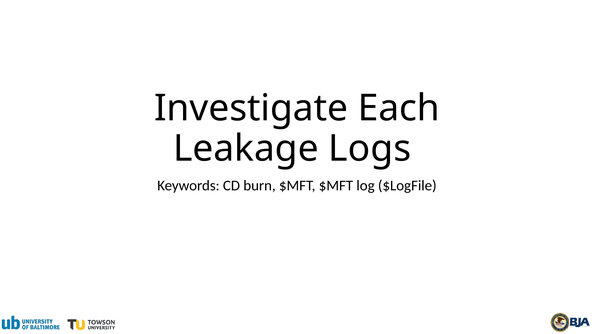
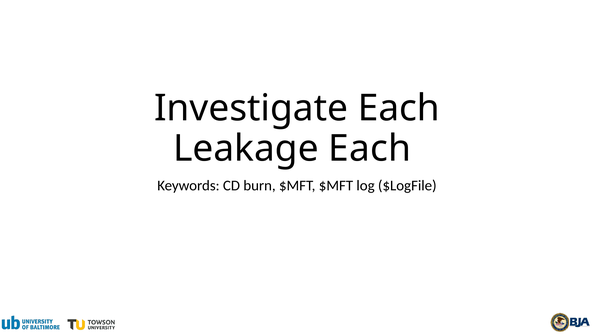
Leakage Logs: Logs -> Each
